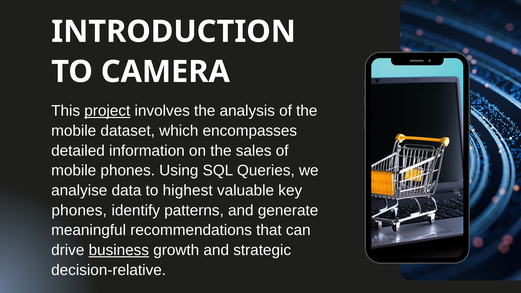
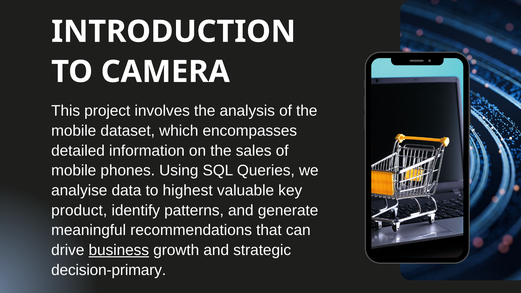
project underline: present -> none
phones at (79, 210): phones -> product
decision-relative: decision-relative -> decision-primary
